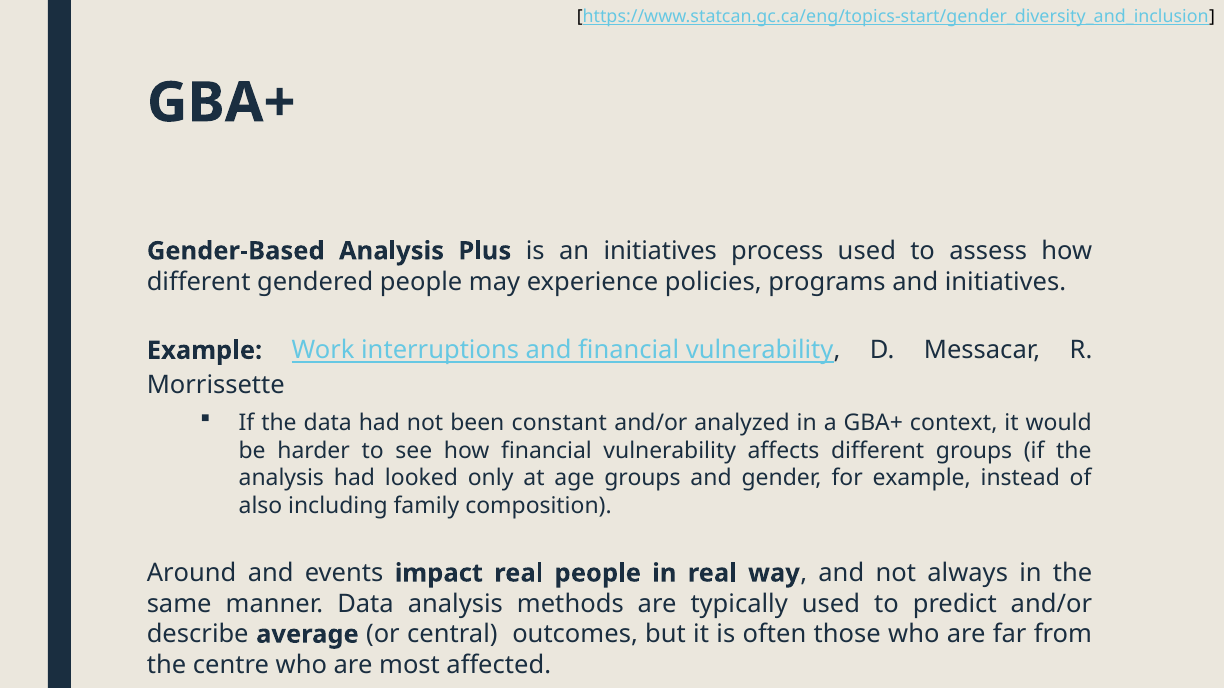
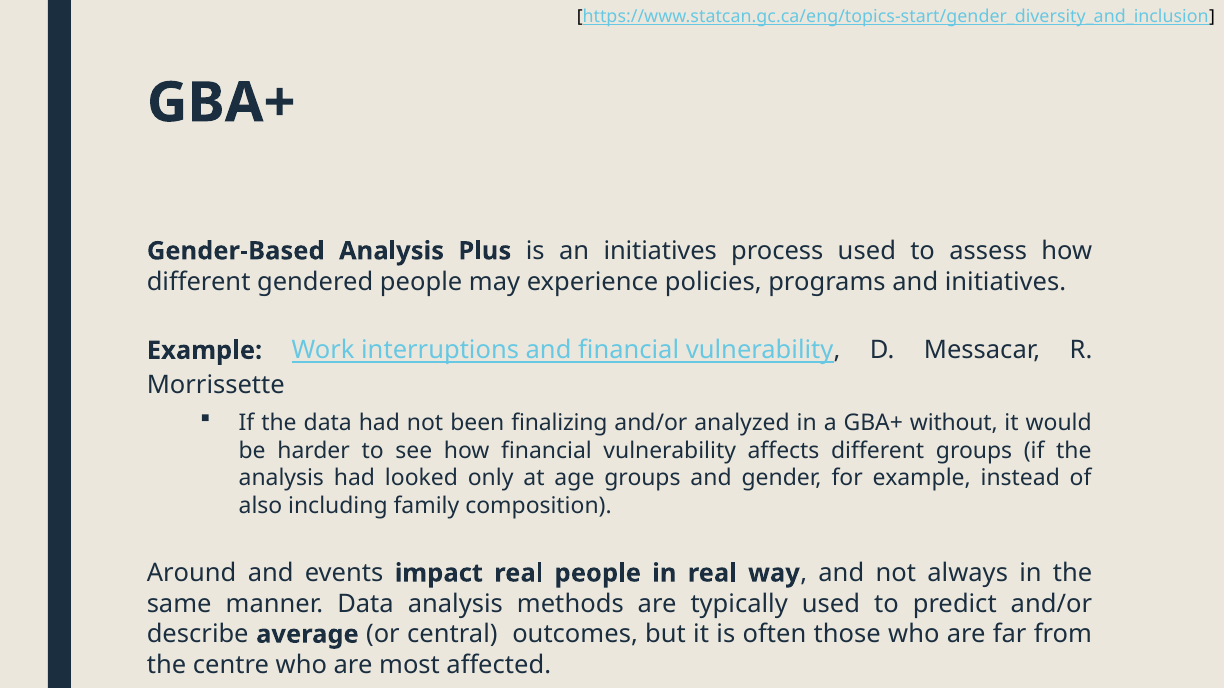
constant: constant -> finalizing
context: context -> without
